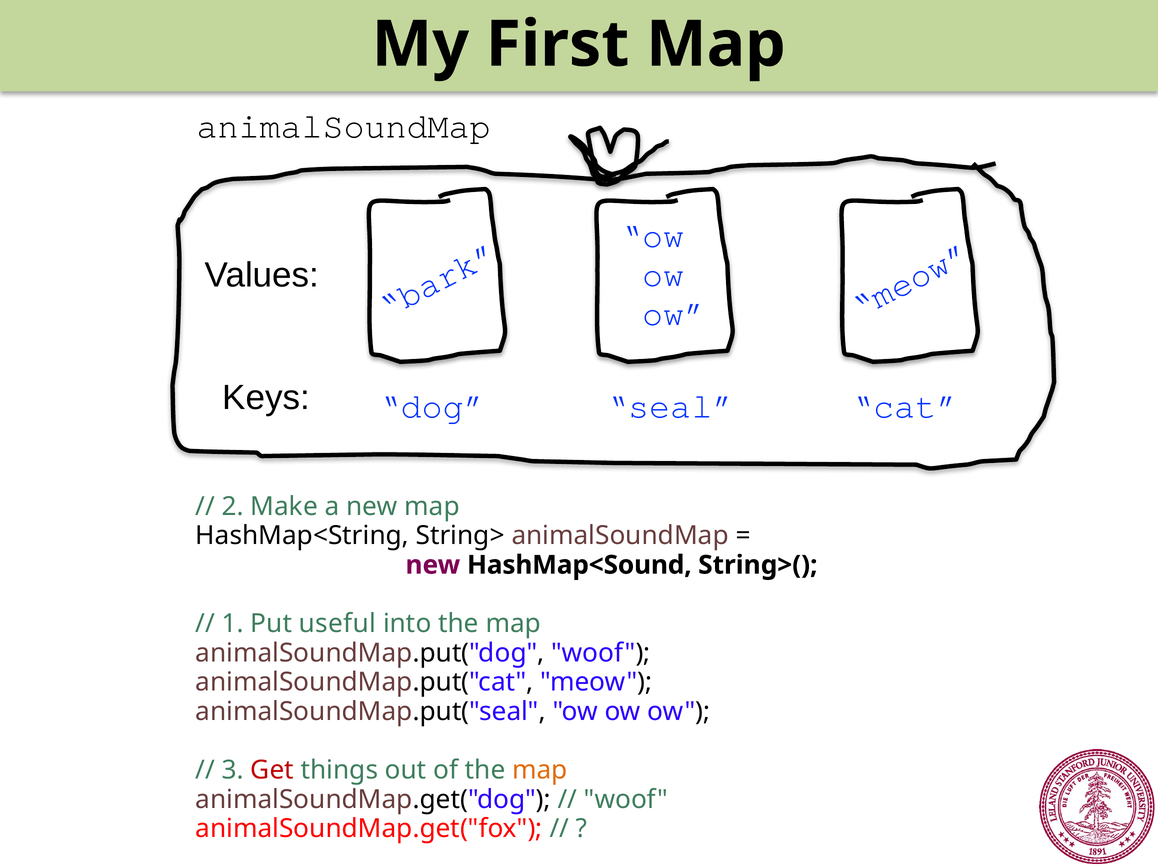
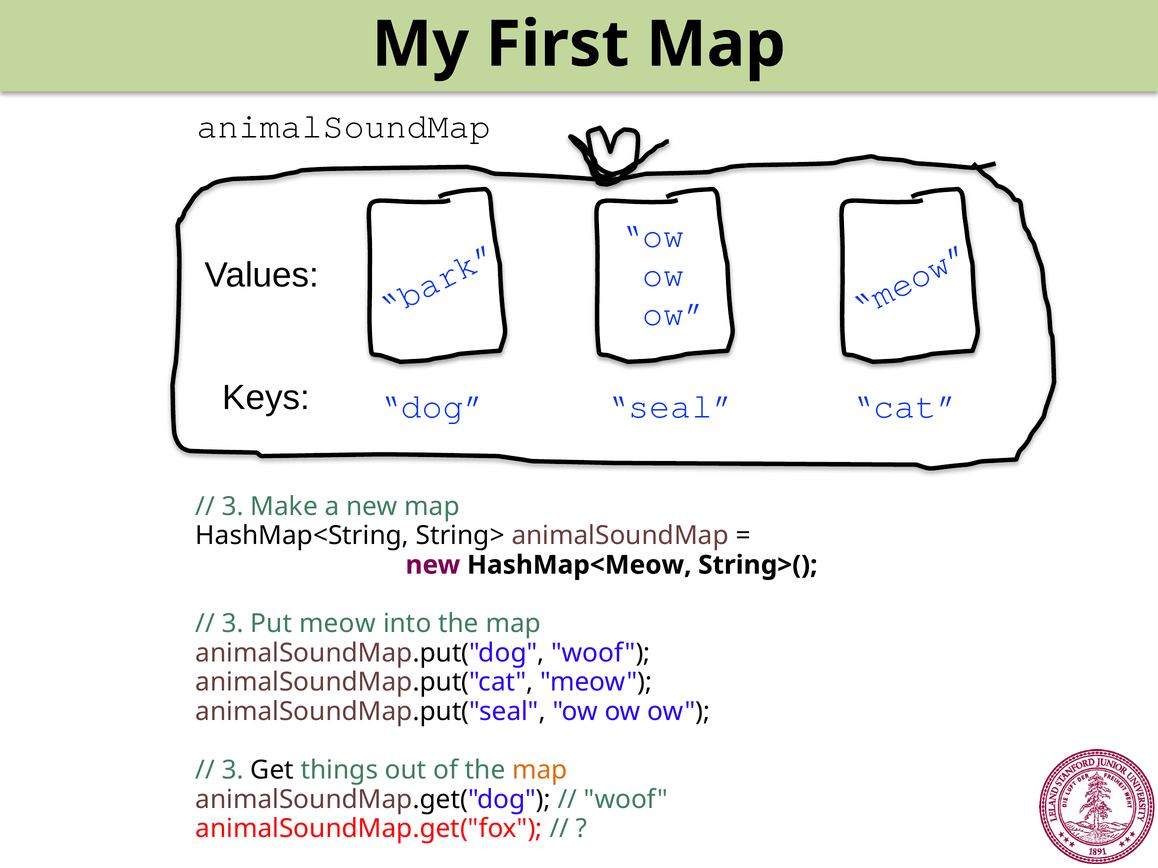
2 at (233, 507): 2 -> 3
HashMap<Sound: HashMap<Sound -> HashMap<Meow
1 at (233, 624): 1 -> 3
Put useful: useful -> meow
Get colour: red -> black
